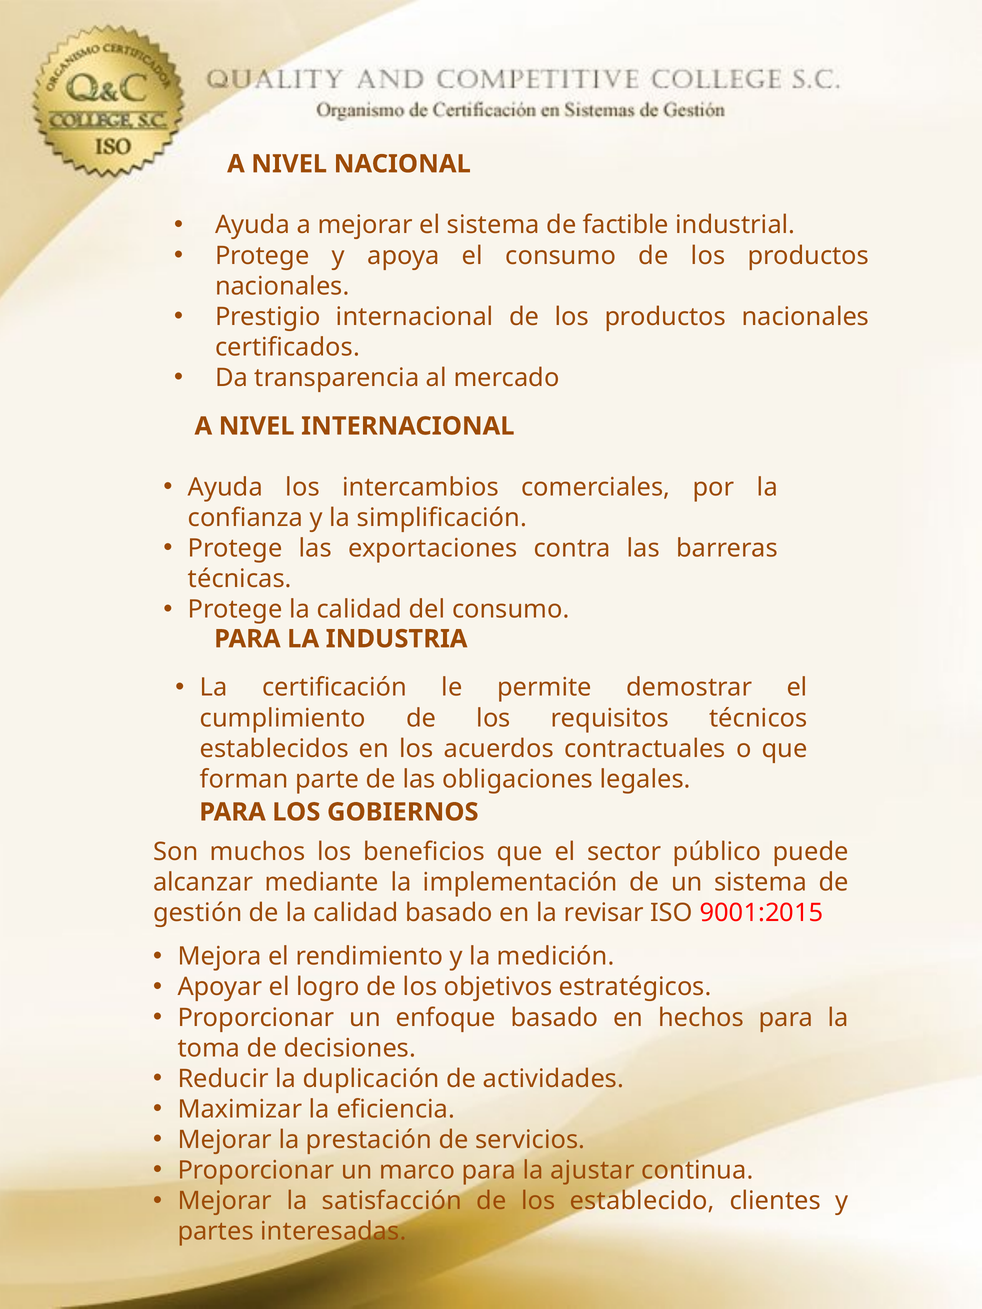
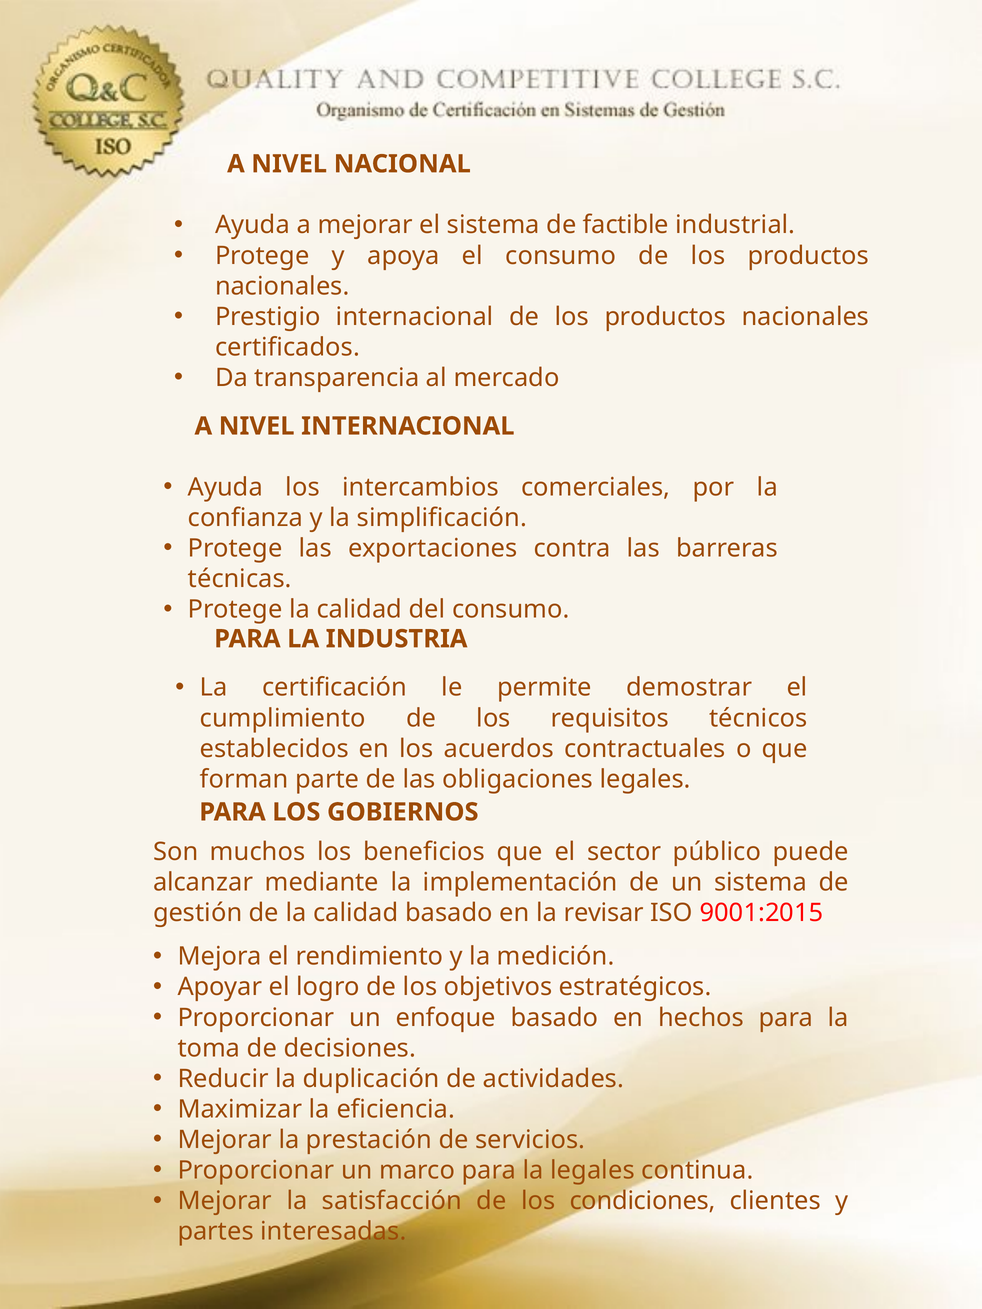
la ajustar: ajustar -> legales
establecido: establecido -> condiciones
